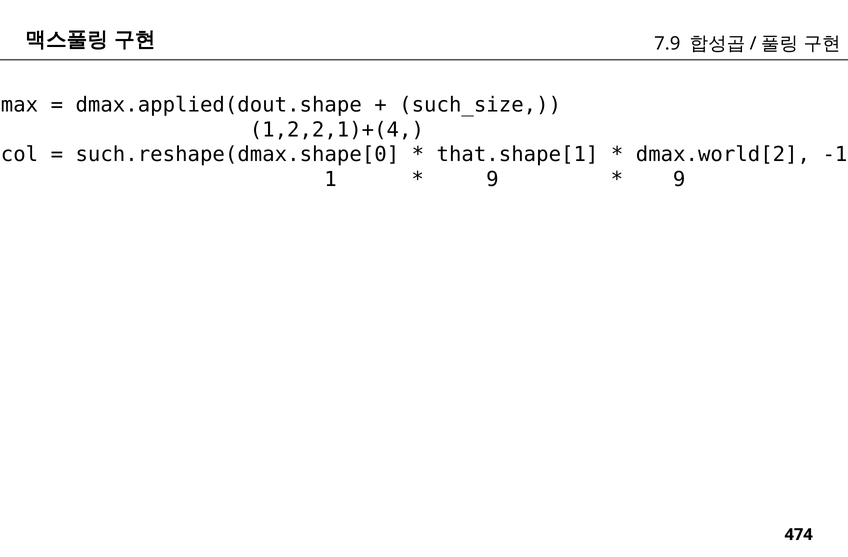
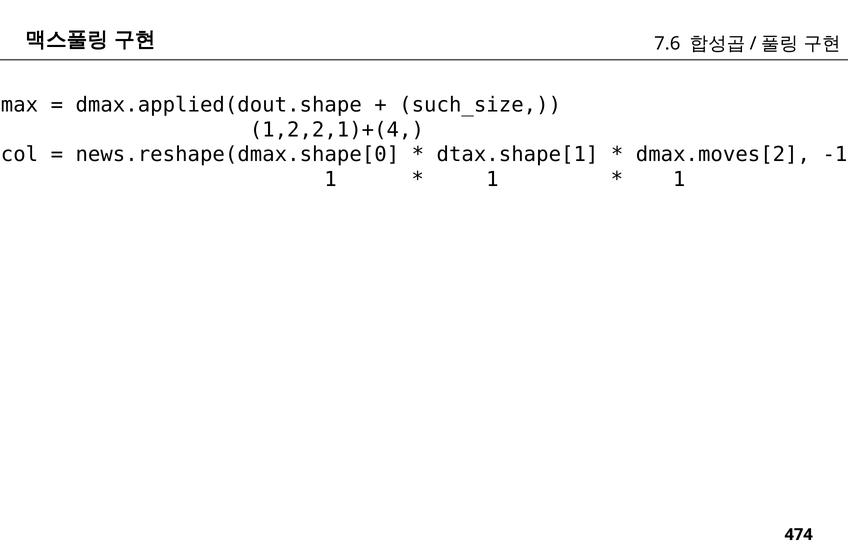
7.9: 7.9 -> 7.6
such.reshape(dmax.shape[0: such.reshape(dmax.shape[0 -> news.reshape(dmax.shape[0
that.shape[1: that.shape[1 -> dtax.shape[1
dmax.world[2: dmax.world[2 -> dmax.moves[2
9 at (492, 179): 9 -> 1
9 at (679, 179): 9 -> 1
